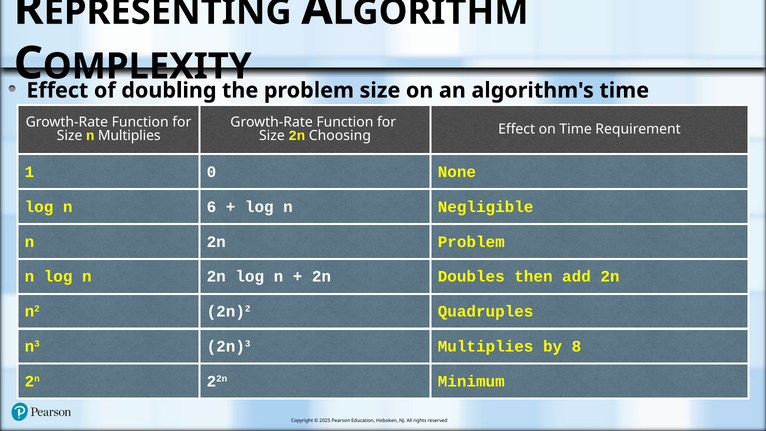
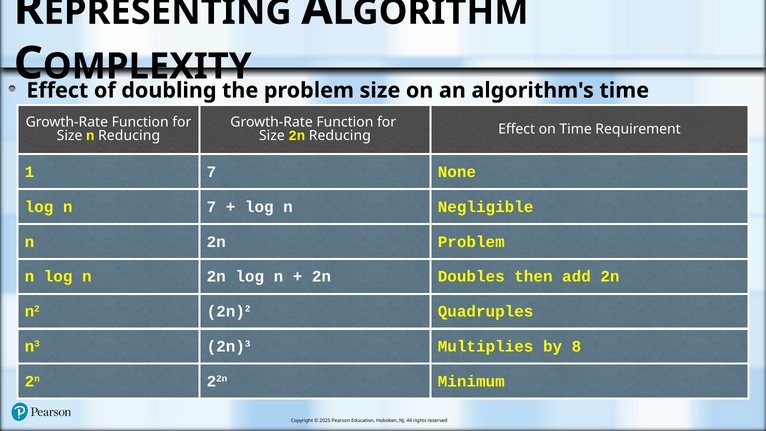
n Multiplies: Multiplies -> Reducing
2n Choosing: Choosing -> Reducing
1 0: 0 -> 7
n 6: 6 -> 7
